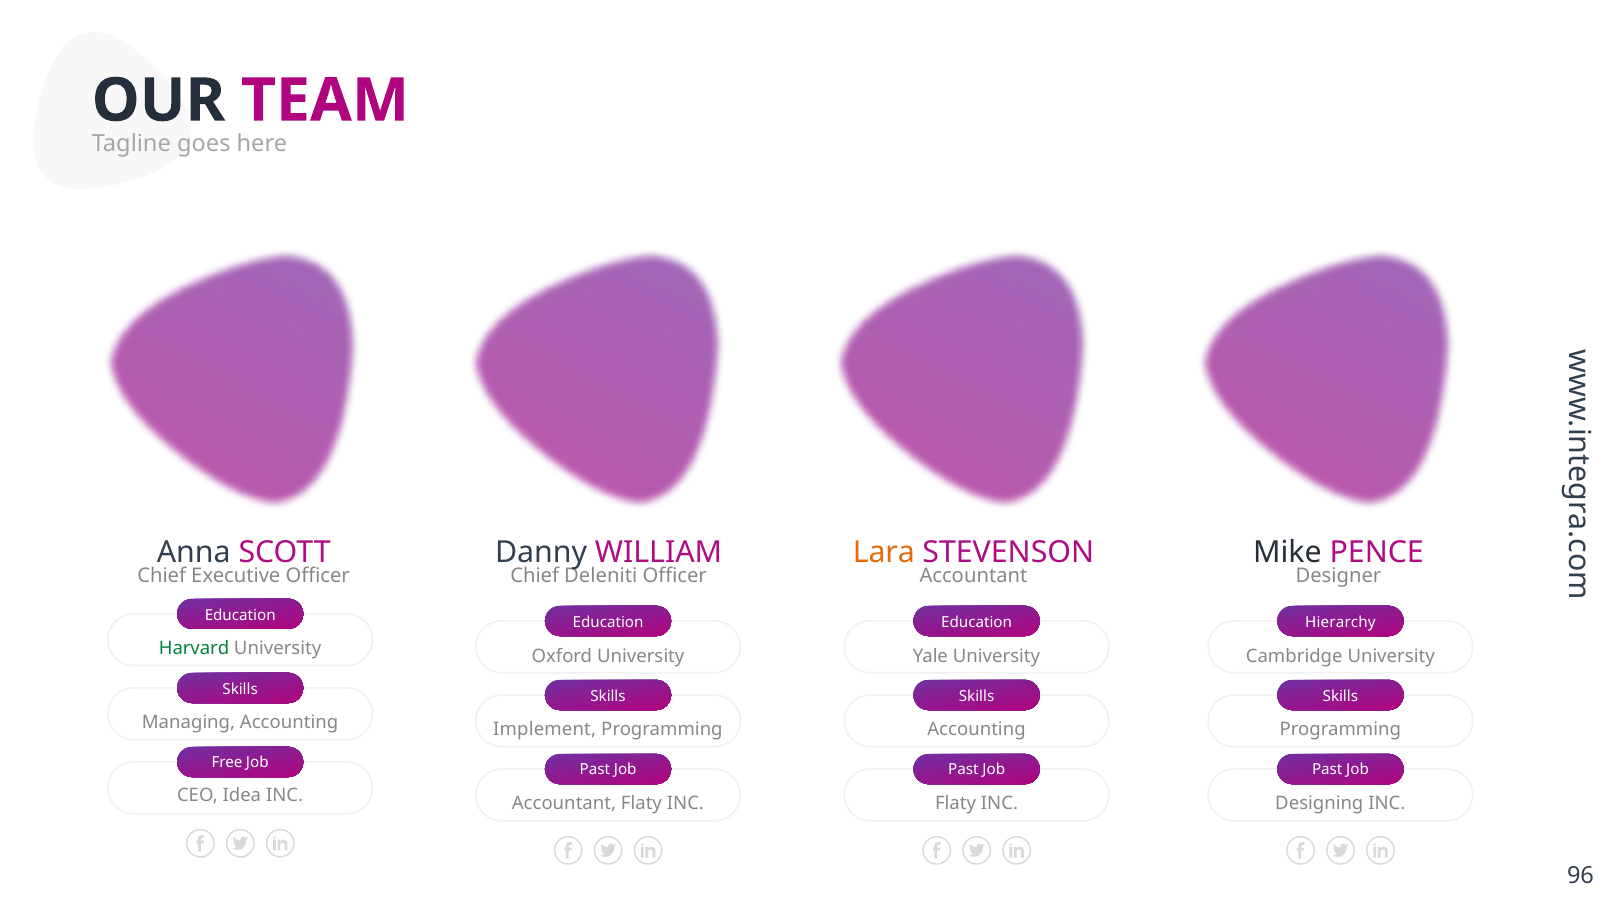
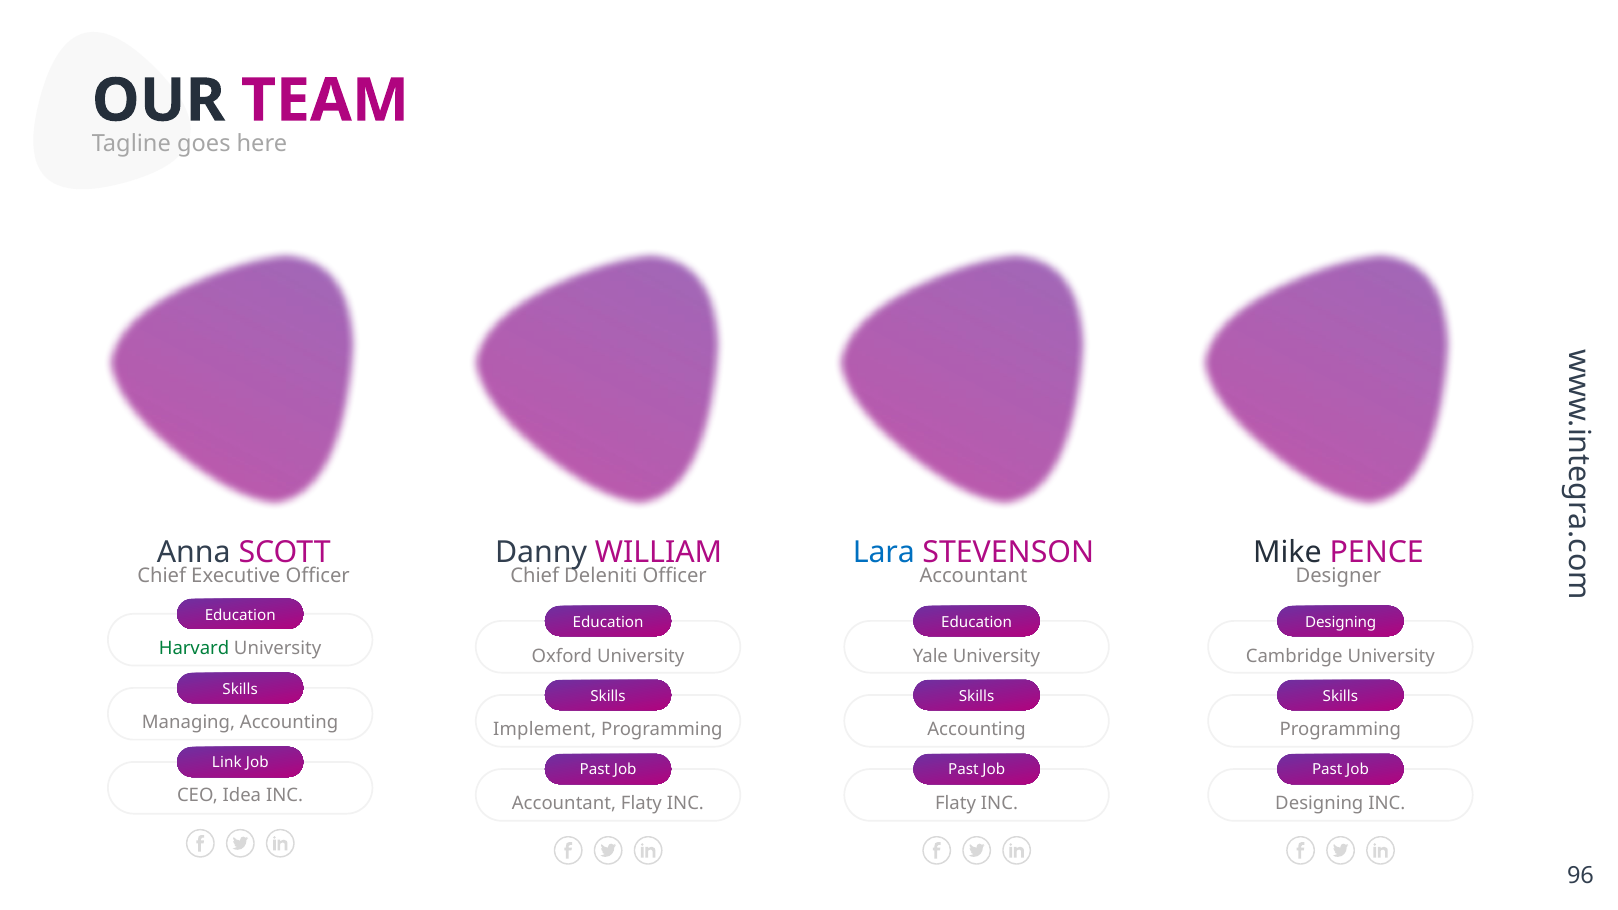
Lara colour: orange -> blue
Hierarchy at (1340, 623): Hierarchy -> Designing
Free: Free -> Link
